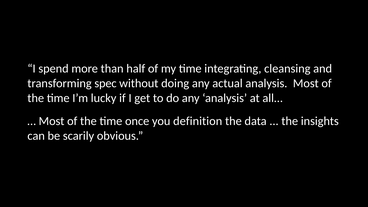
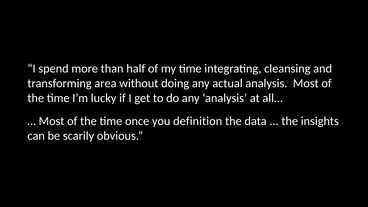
spec: spec -> area
